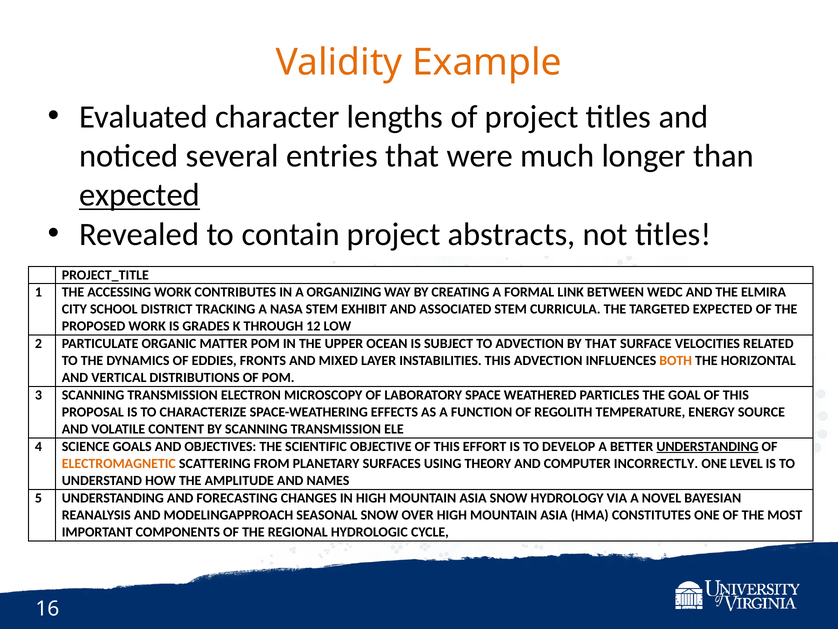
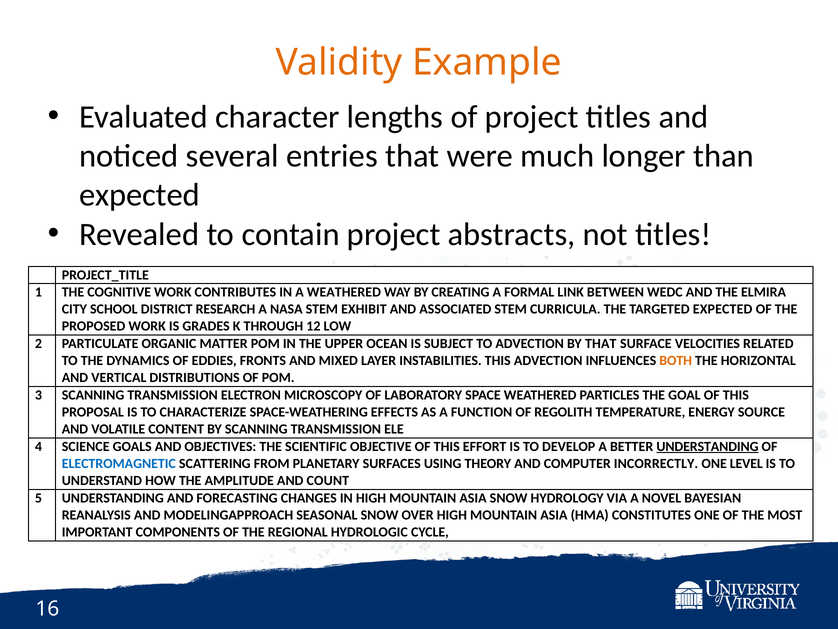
expected at (140, 195) underline: present -> none
ACCESSING: ACCESSING -> COGNITIVE
A ORGANIZING: ORGANIZING -> WEATHERED
TRACKING: TRACKING -> RESEARCH
ELECTROMAGNETIC colour: orange -> blue
NAMES: NAMES -> COUNT
